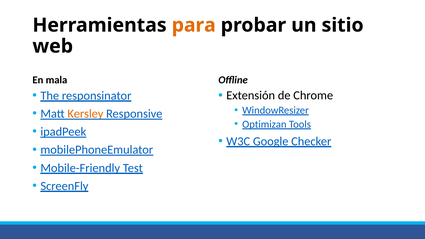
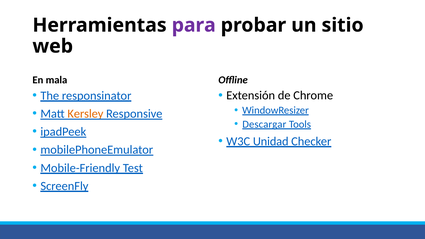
para colour: orange -> purple
Optimizan: Optimizan -> Descargar
Google: Google -> Unidad
